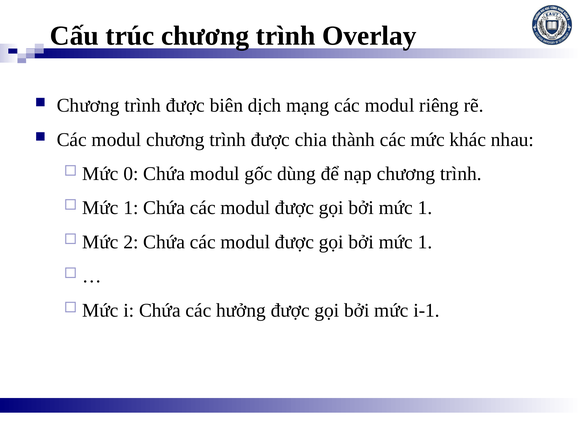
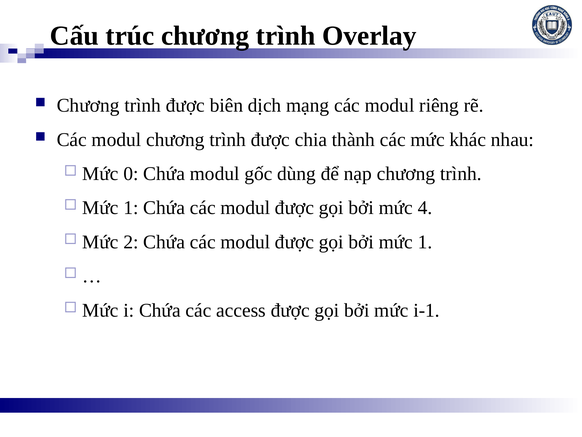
1 at (425, 208): 1 -> 4
hưởng: hưởng -> access
